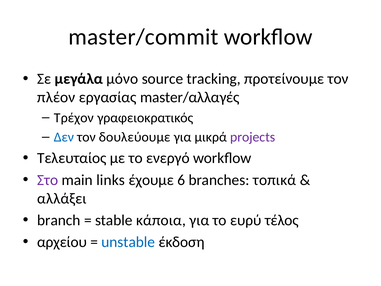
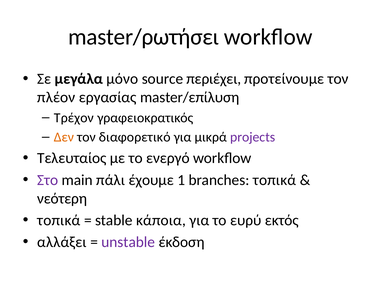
master/commit: master/commit -> master/ρωτήσει
tracking: tracking -> περιέχει
master/αλλαγές: master/αλλαγές -> master/επίλυση
Δεν colour: blue -> orange
δουλεύουμε: δουλεύουμε -> διαφορετικό
links: links -> πάλι
6: 6 -> 1
αλλάξει: αλλάξει -> νεότερη
branch at (59, 220): branch -> τοπικά
τέλος: τέλος -> εκτός
αρχείου: αρχείου -> αλλάξει
unstable colour: blue -> purple
